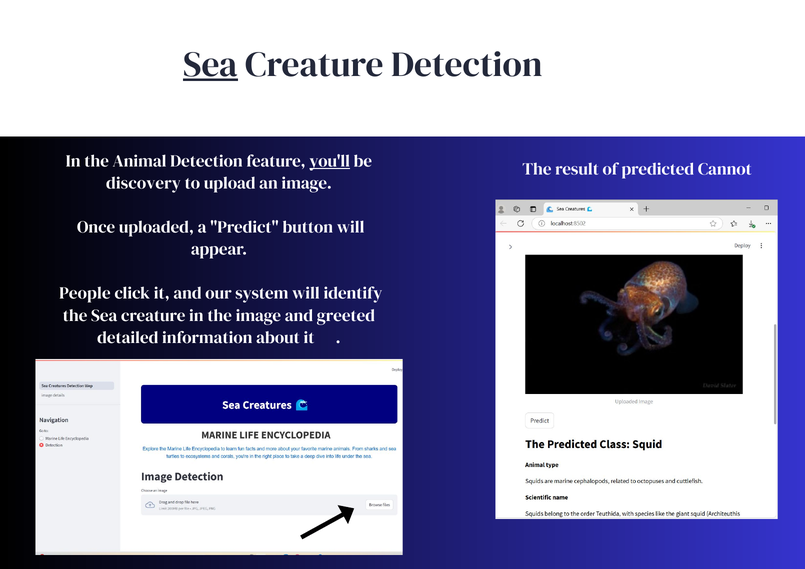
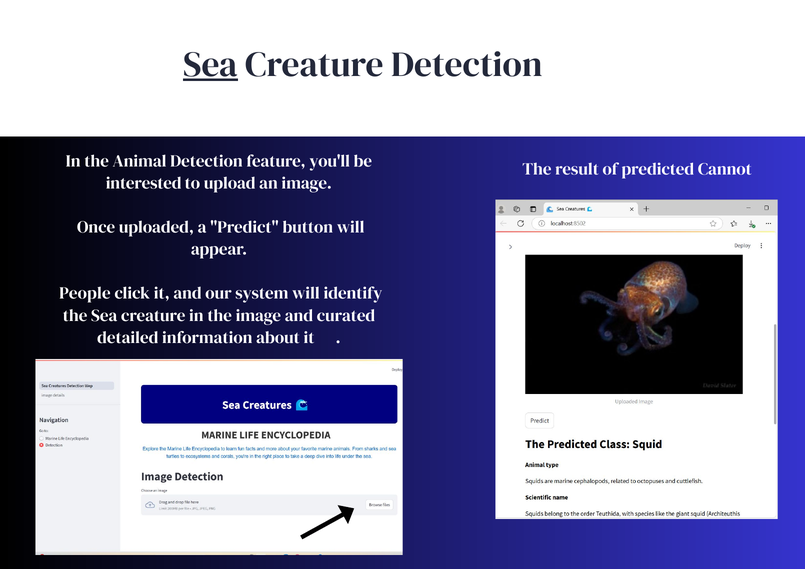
you'll underline: present -> none
discovery: discovery -> interested
greeted: greeted -> curated
